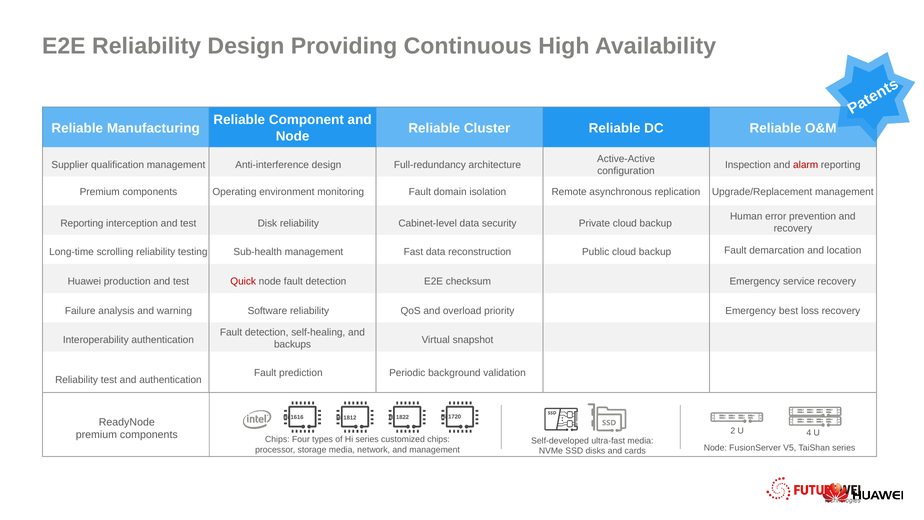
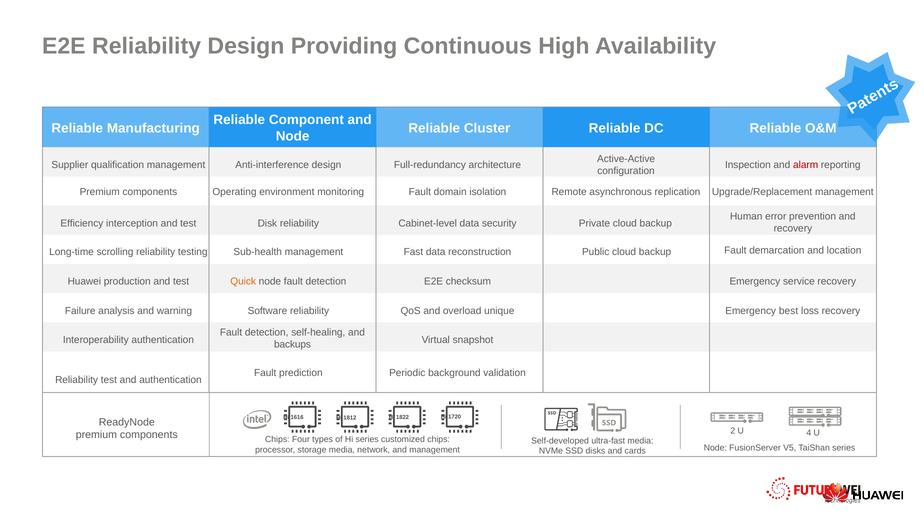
Reporting at (82, 223): Reporting -> Efficiency
Quick colour: red -> orange
priority: priority -> unique
